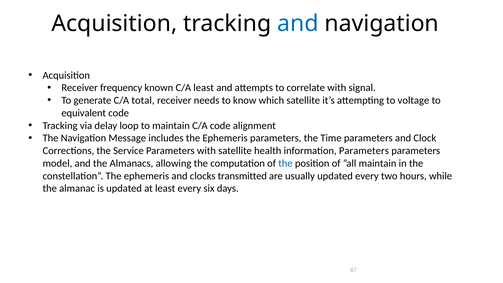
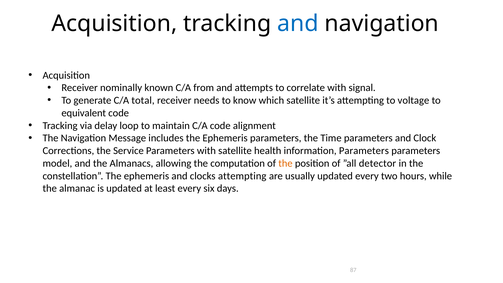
frequency: frequency -> nominally
C/A least: least -> from
the at (285, 163) colour: blue -> orange
”all maintain: maintain -> detector
clocks transmitted: transmitted -> attempting
